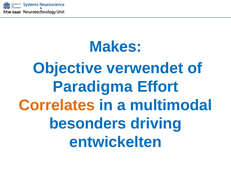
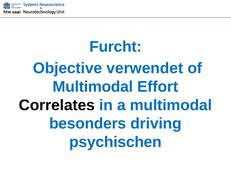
Makes: Makes -> Furcht
Paradigma at (93, 87): Paradigma -> Multimodal
Correlates colour: orange -> black
entwickelten: entwickelten -> psychischen
